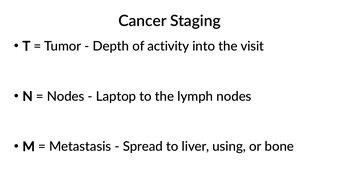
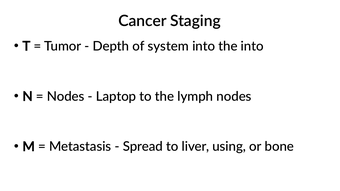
activity: activity -> system
the visit: visit -> into
